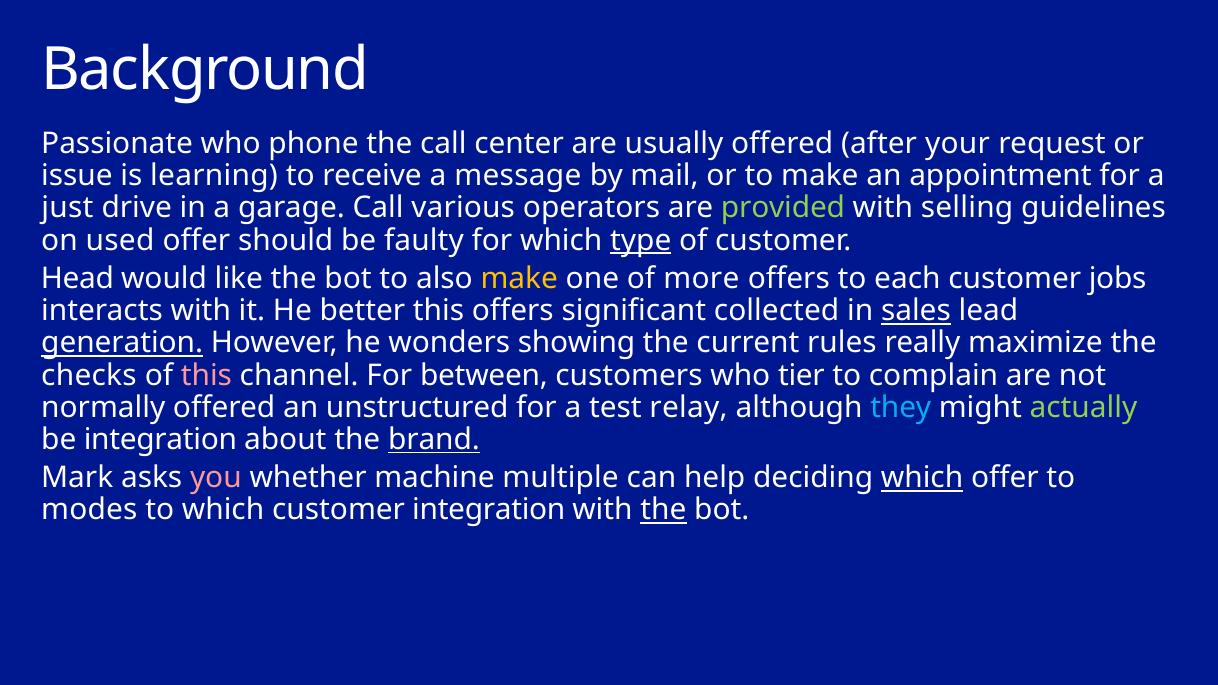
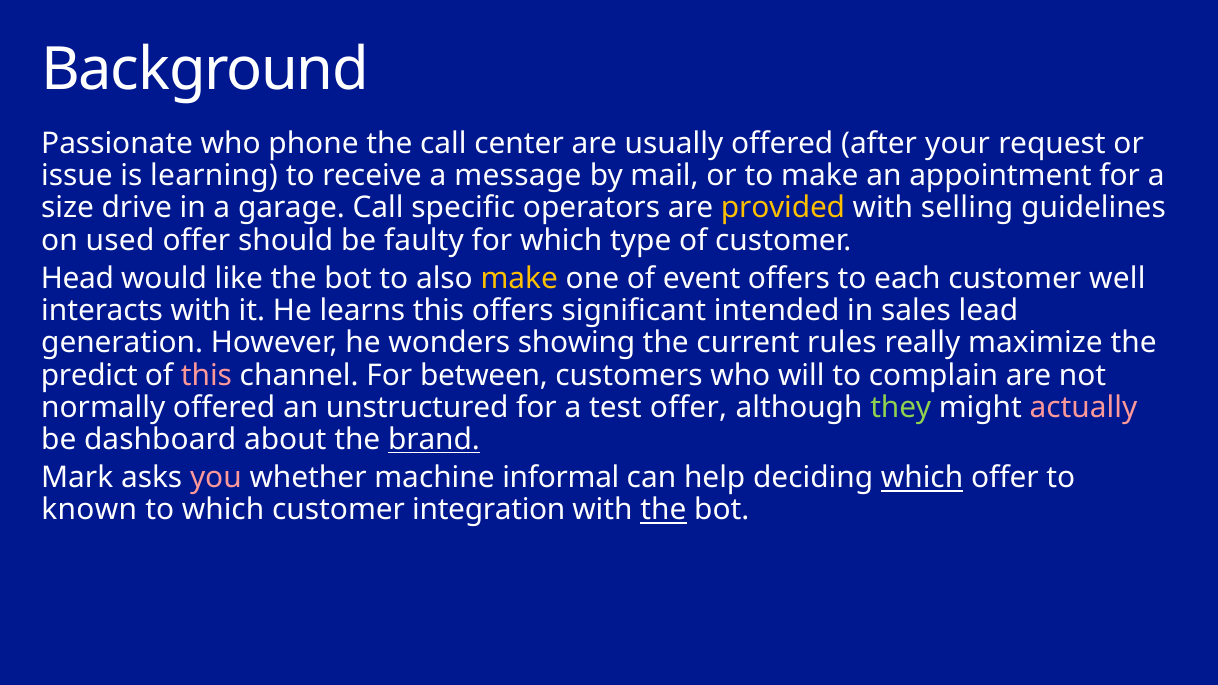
just: just -> size
various: various -> specific
provided colour: light green -> yellow
type underline: present -> none
more: more -> event
jobs: jobs -> well
better: better -> learns
collected: collected -> intended
sales underline: present -> none
generation underline: present -> none
checks: checks -> predict
tier: tier -> will
test relay: relay -> offer
they colour: light blue -> light green
actually colour: light green -> pink
be integration: integration -> dashboard
multiple: multiple -> informal
modes: modes -> known
